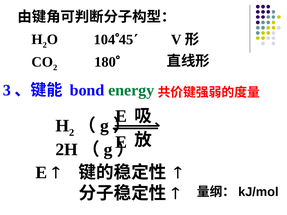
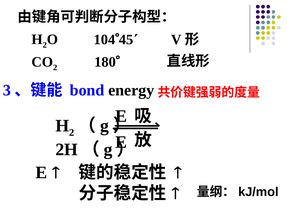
energy colour: green -> black
